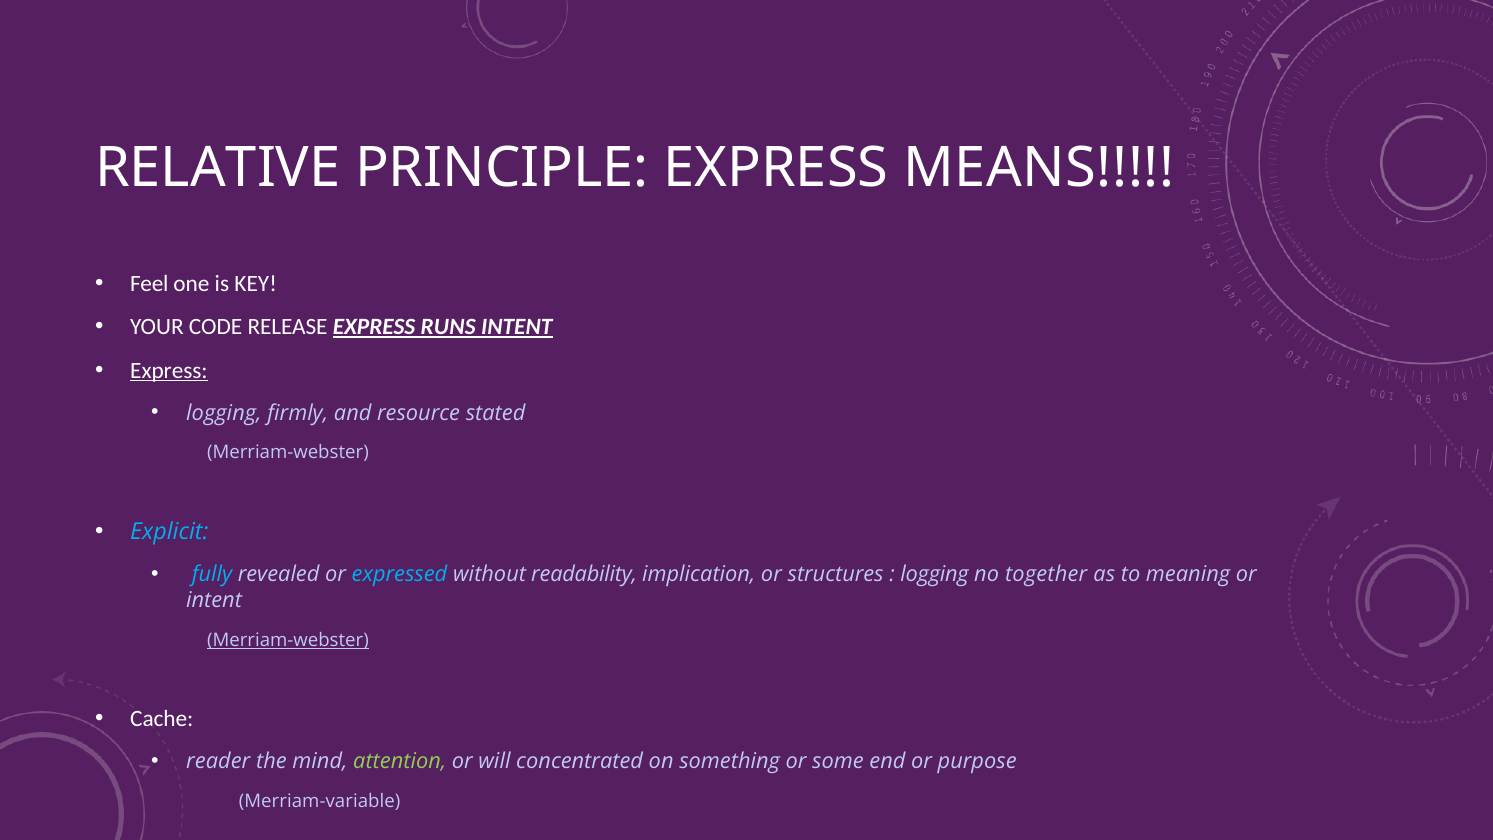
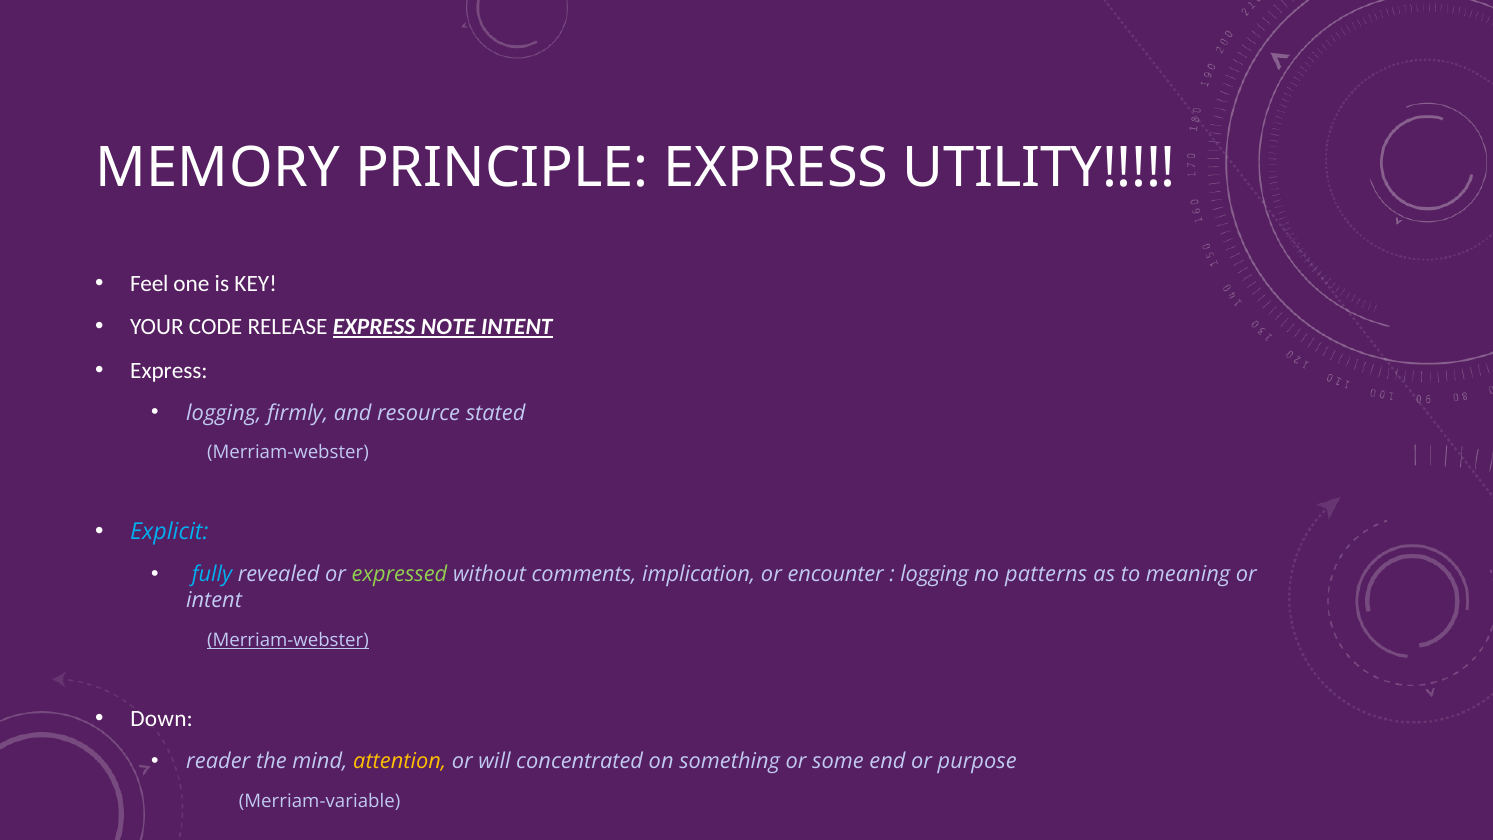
RELATIVE: RELATIVE -> MEMORY
MEANS: MEANS -> UTILITY
RUNS: RUNS -> NOTE
Express at (169, 371) underline: present -> none
expressed colour: light blue -> light green
readability: readability -> comments
structures: structures -> encounter
together: together -> patterns
Cache: Cache -> Down
attention colour: light green -> yellow
